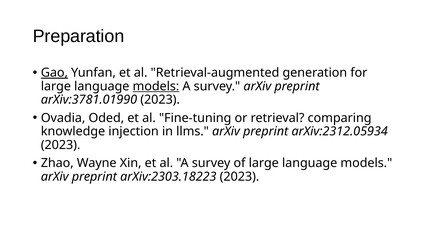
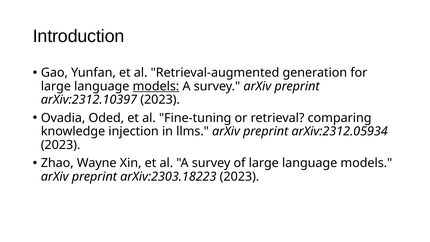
Preparation: Preparation -> Introduction
Gao underline: present -> none
arXiv:3781.01990: arXiv:3781.01990 -> arXiv:2312.10397
